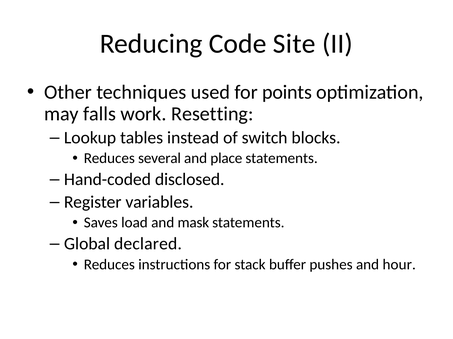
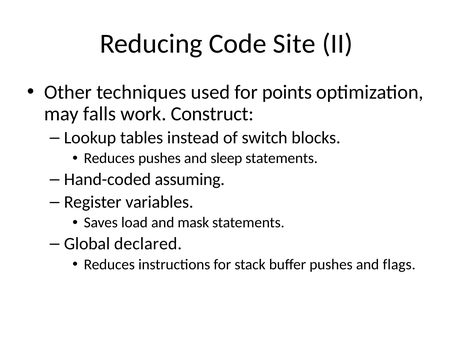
Resetting: Resetting -> Construct
Reduces several: several -> pushes
place: place -> sleep
disclosed: disclosed -> assuming
hour: hour -> flags
